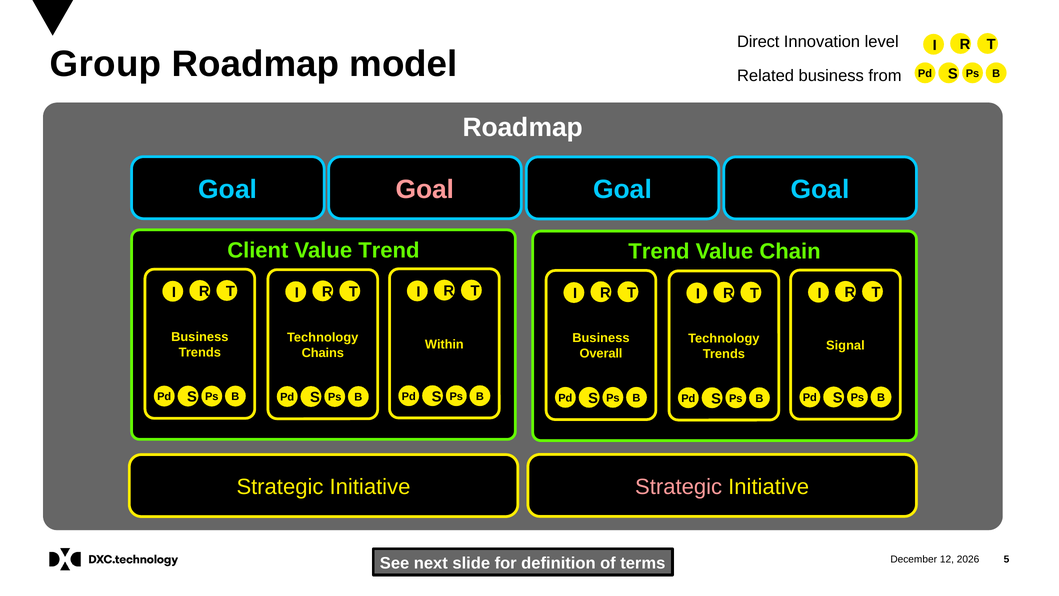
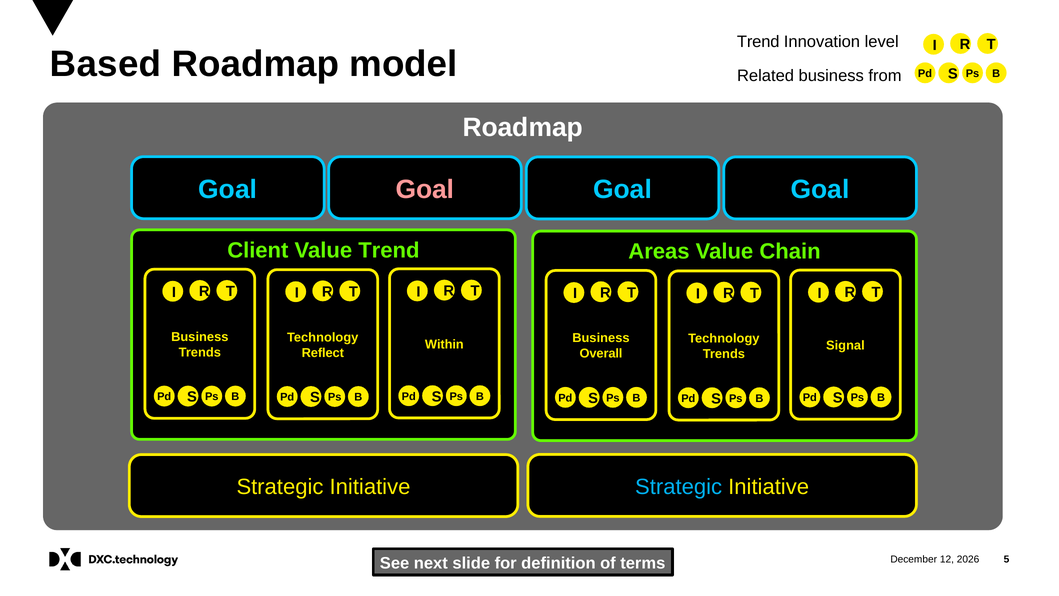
Direct at (758, 42): Direct -> Trend
Group: Group -> Based
Trend at (659, 251): Trend -> Areas
Chains: Chains -> Reflect
Strategic at (679, 487) colour: pink -> light blue
